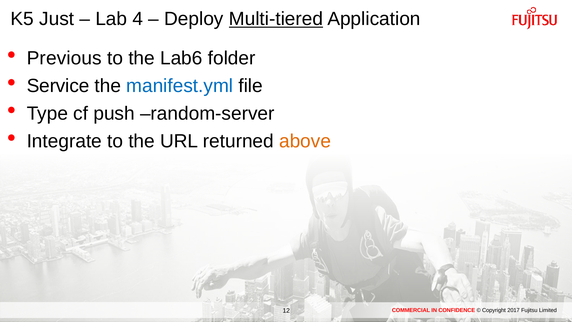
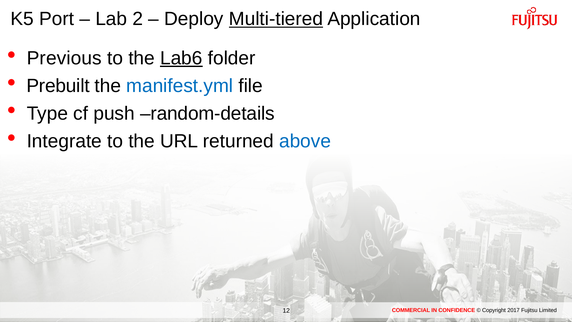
Just: Just -> Port
4: 4 -> 2
Lab6 underline: none -> present
Service: Service -> Prebuilt
random-server: random-server -> random-details
above colour: orange -> blue
